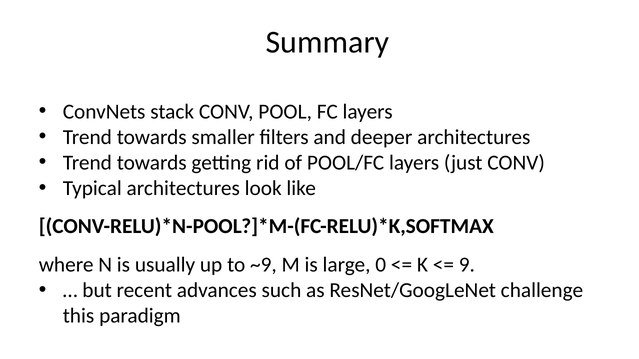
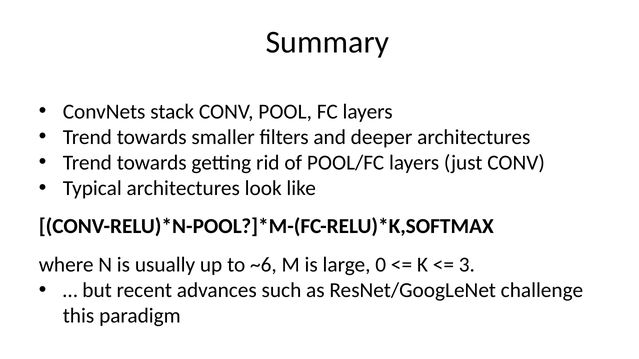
~9: ~9 -> ~6
9: 9 -> 3
